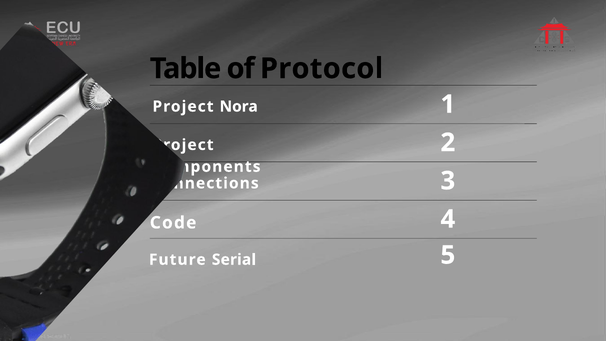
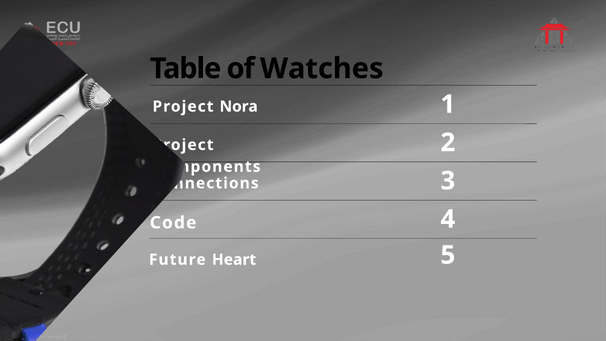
Protocol: Protocol -> Watches
Serial: Serial -> Heart
